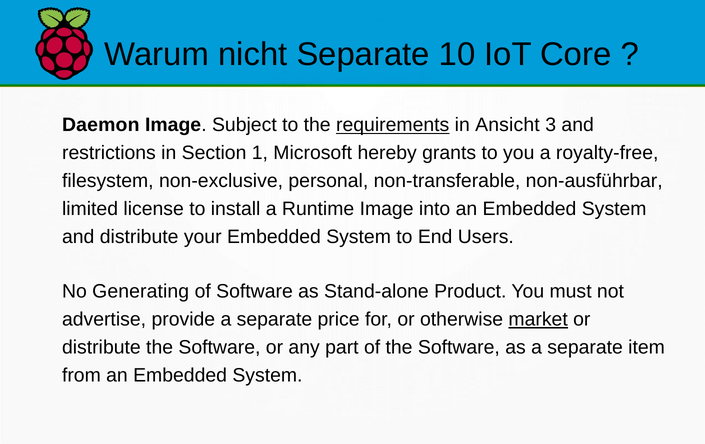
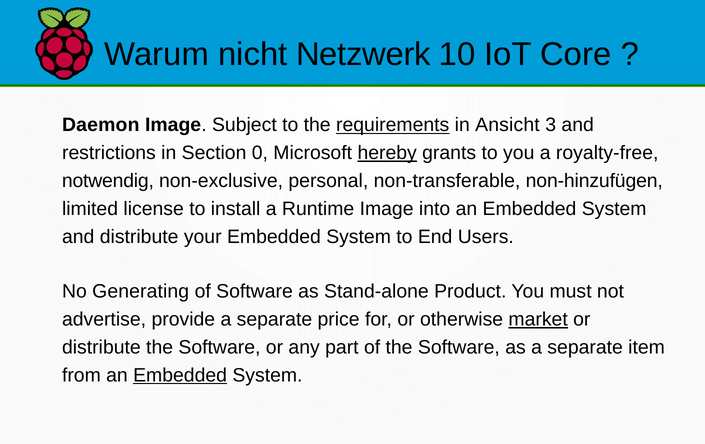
nicht Separate: Separate -> Netzwerk
1: 1 -> 0
hereby underline: none -> present
filesystem: filesystem -> notwendig
non-ausführbar: non-ausführbar -> non-hinzufügen
Embedded at (180, 375) underline: none -> present
